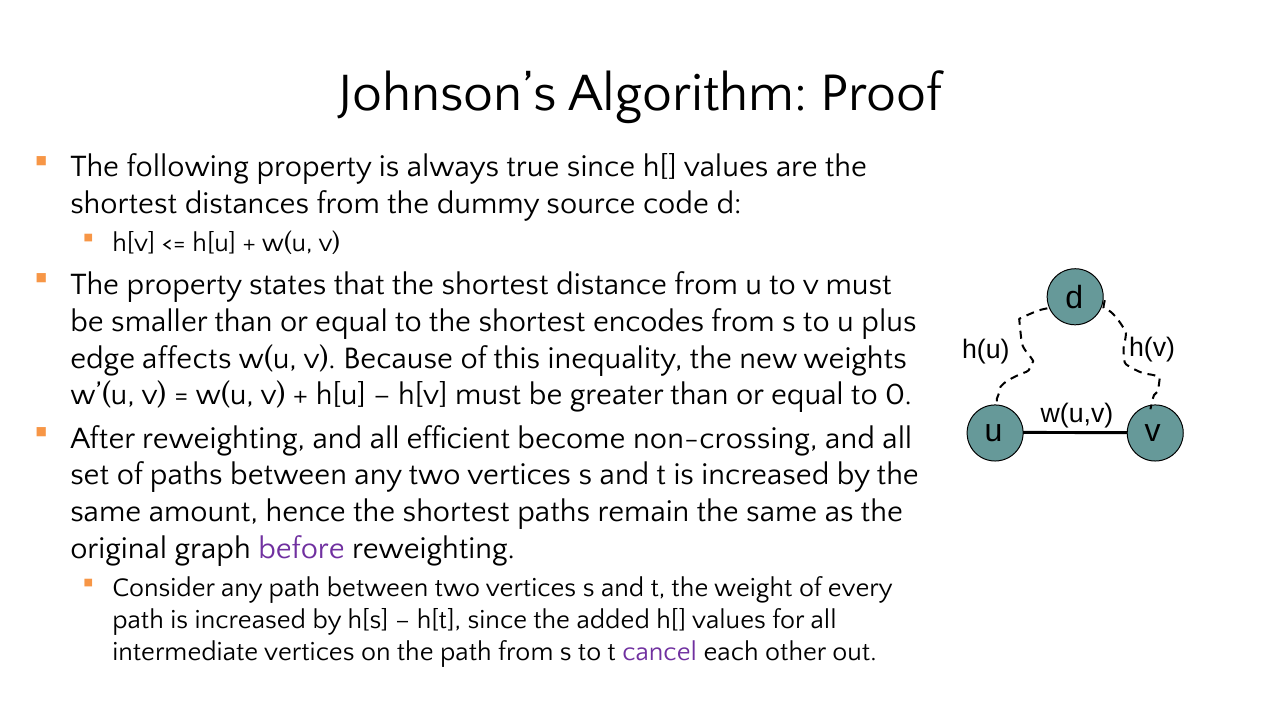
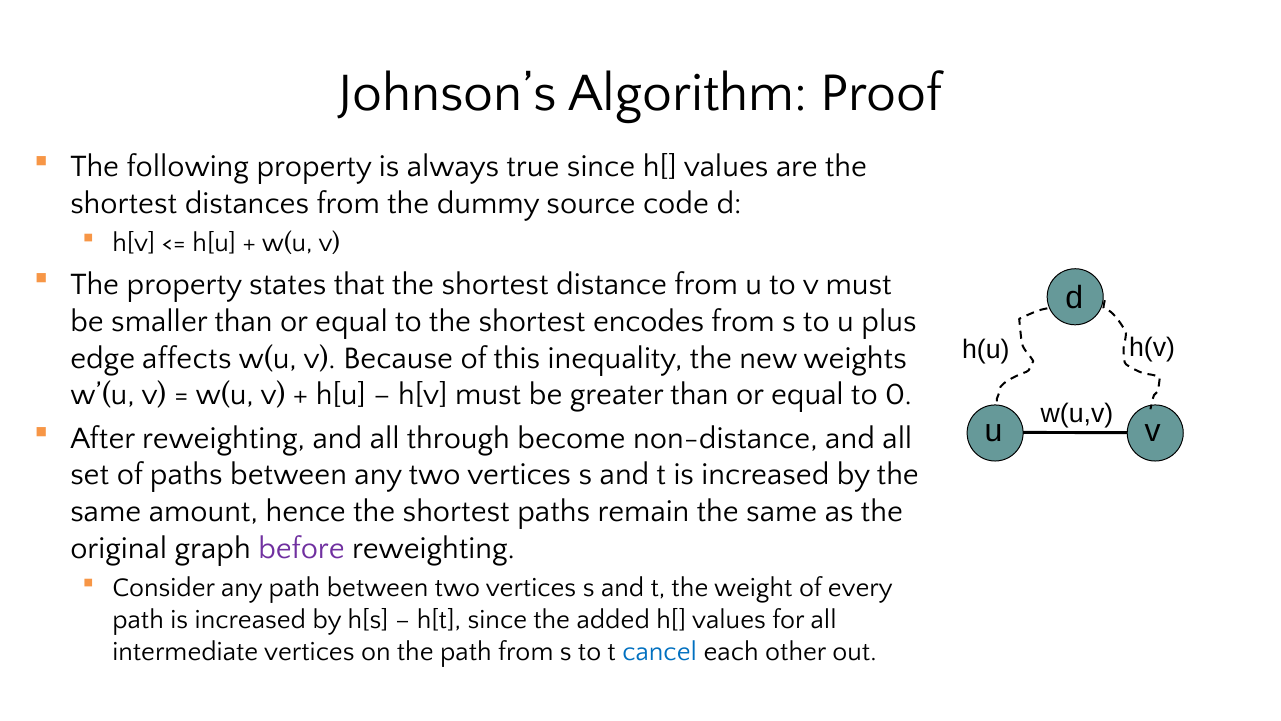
efficient: efficient -> through
non-crossing: non-crossing -> non-distance
cancel colour: purple -> blue
